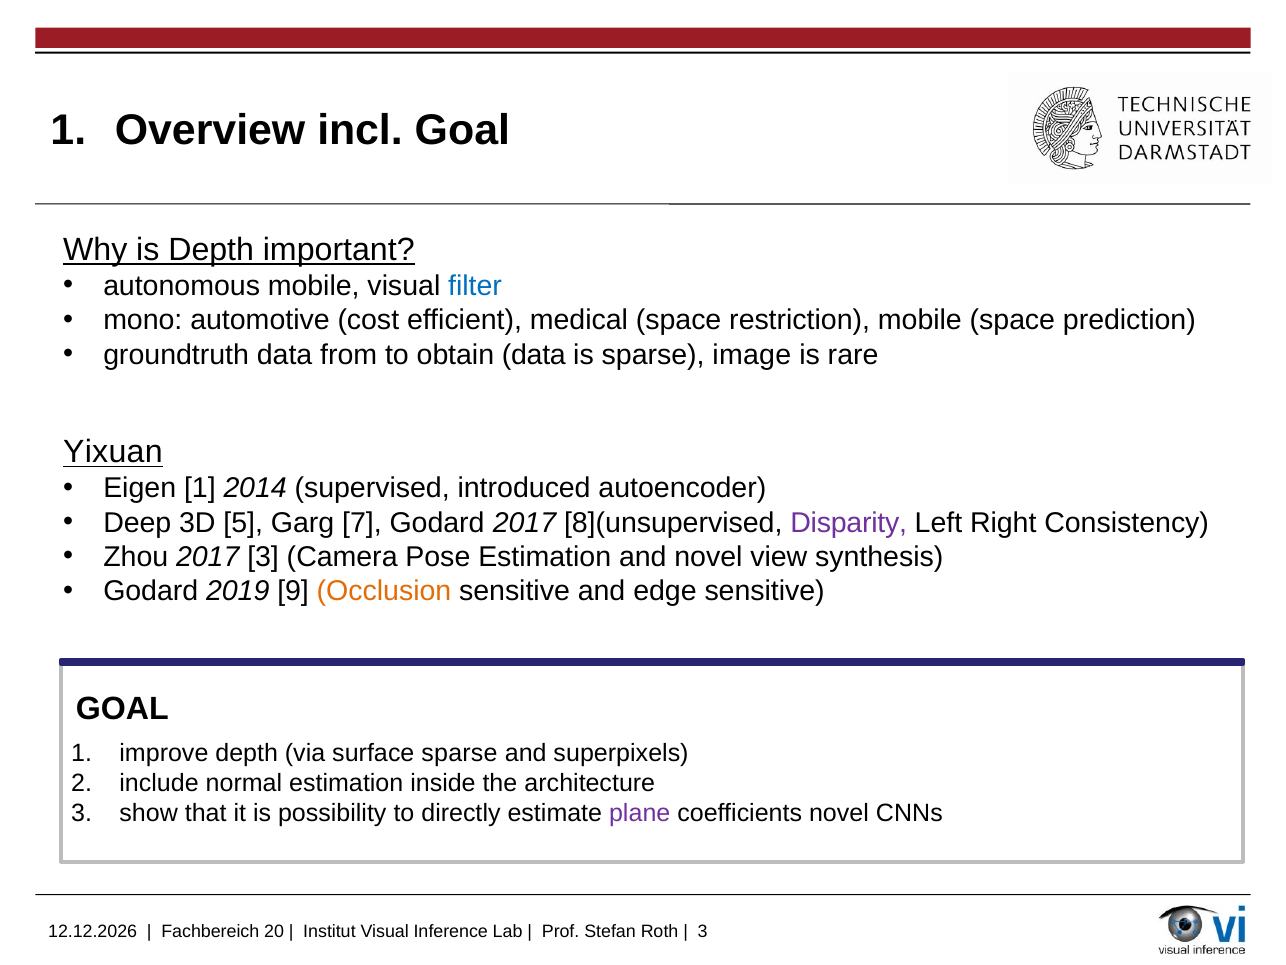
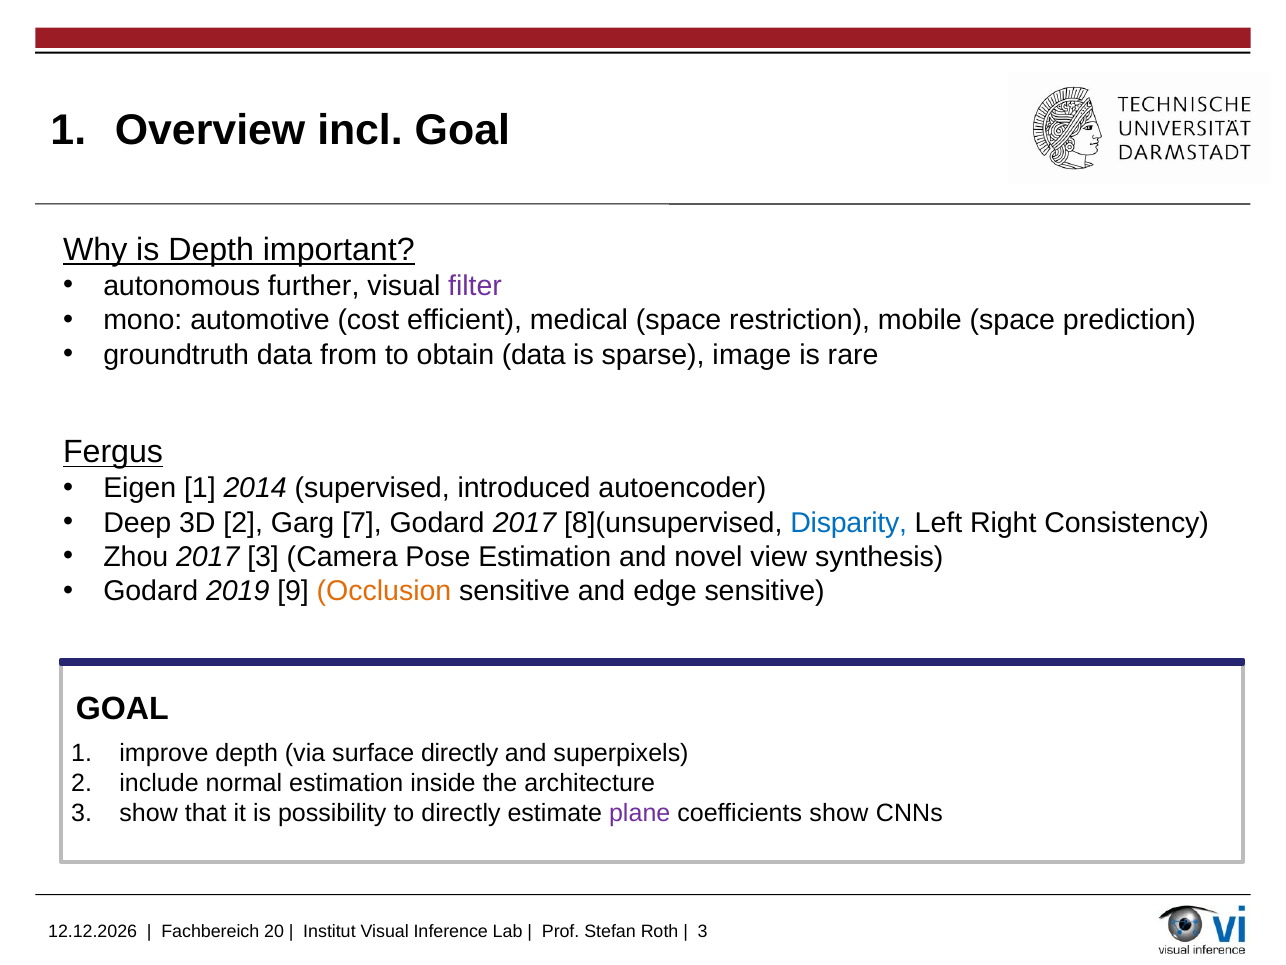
autonomous mobile: mobile -> further
filter colour: blue -> purple
Yixuan: Yixuan -> Fergus
3D 5: 5 -> 2
Disparity colour: purple -> blue
surface sparse: sparse -> directly
coefficients novel: novel -> show
